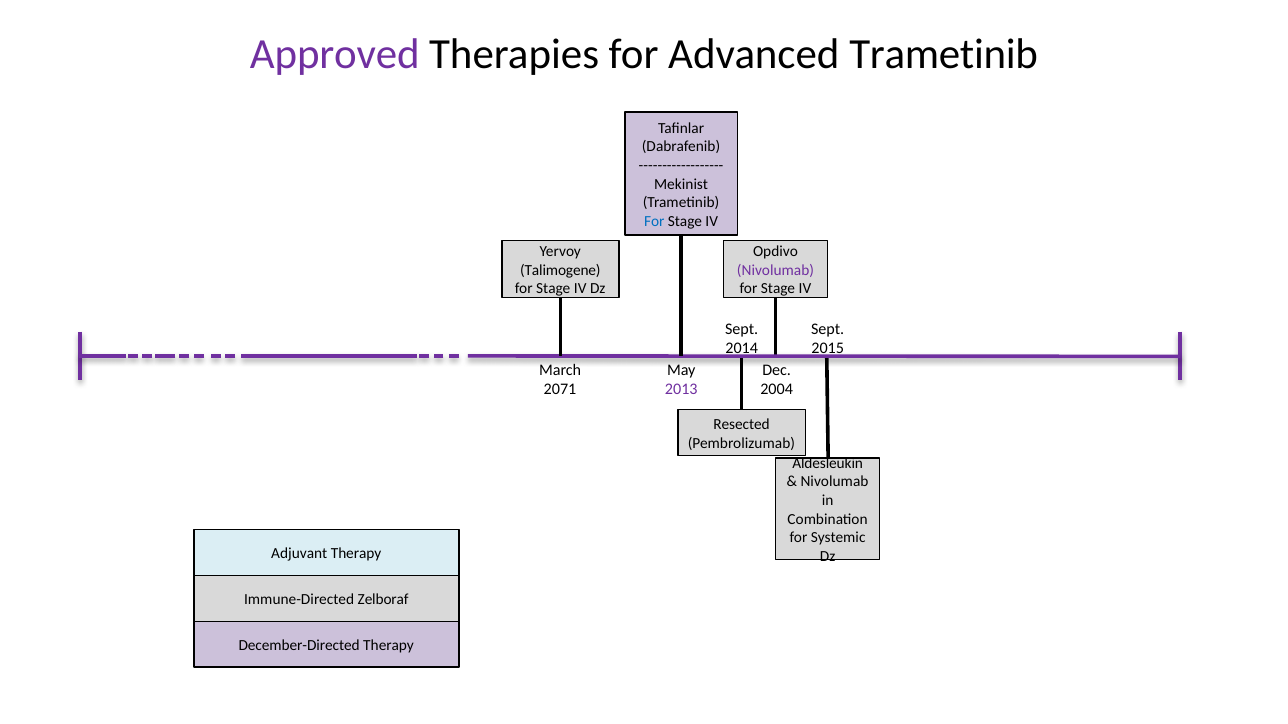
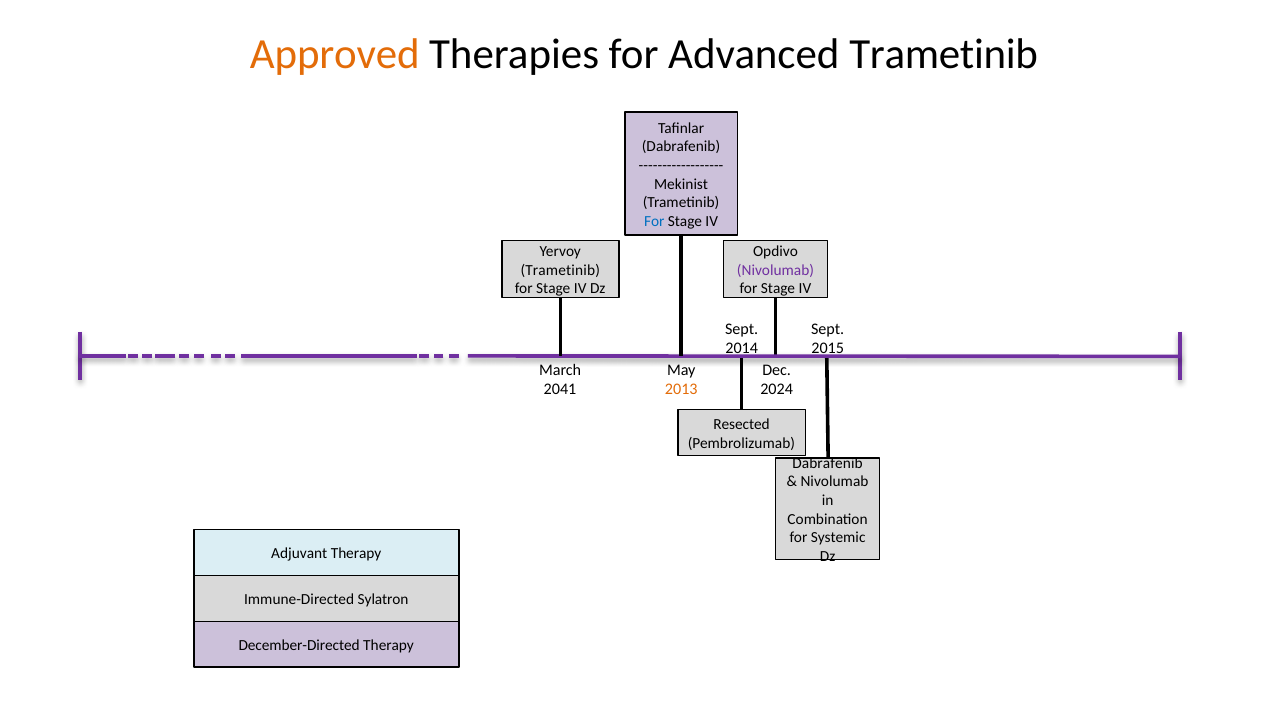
Approved colour: purple -> orange
Talimogene at (560, 270): Talimogene -> Trametinib
2071: 2071 -> 2041
2013 colour: purple -> orange
2004: 2004 -> 2024
Aldesleukin at (828, 464): Aldesleukin -> Dabrafenib
Zelboraf: Zelboraf -> Sylatron
